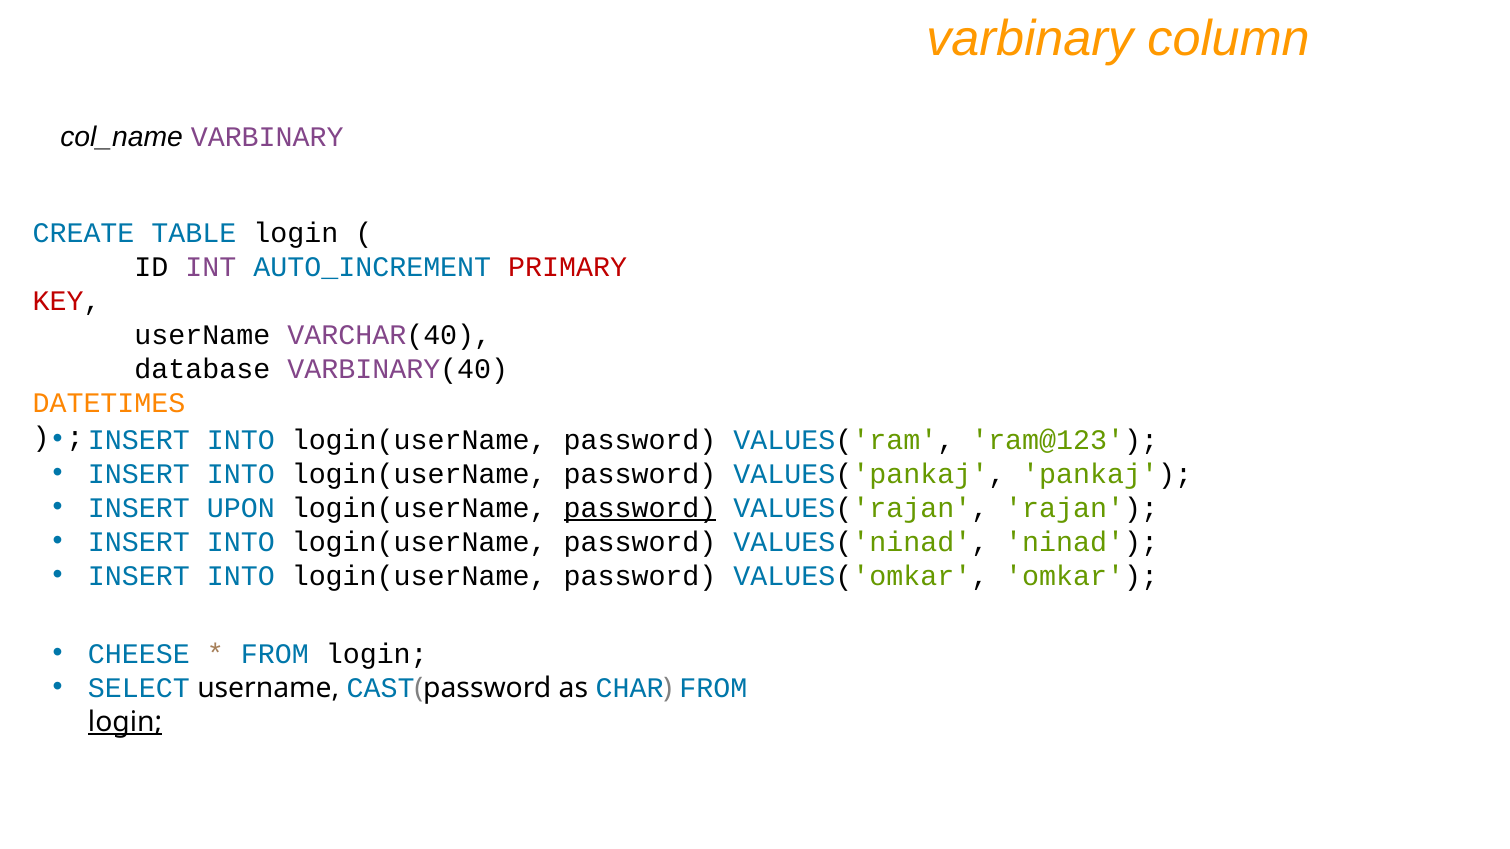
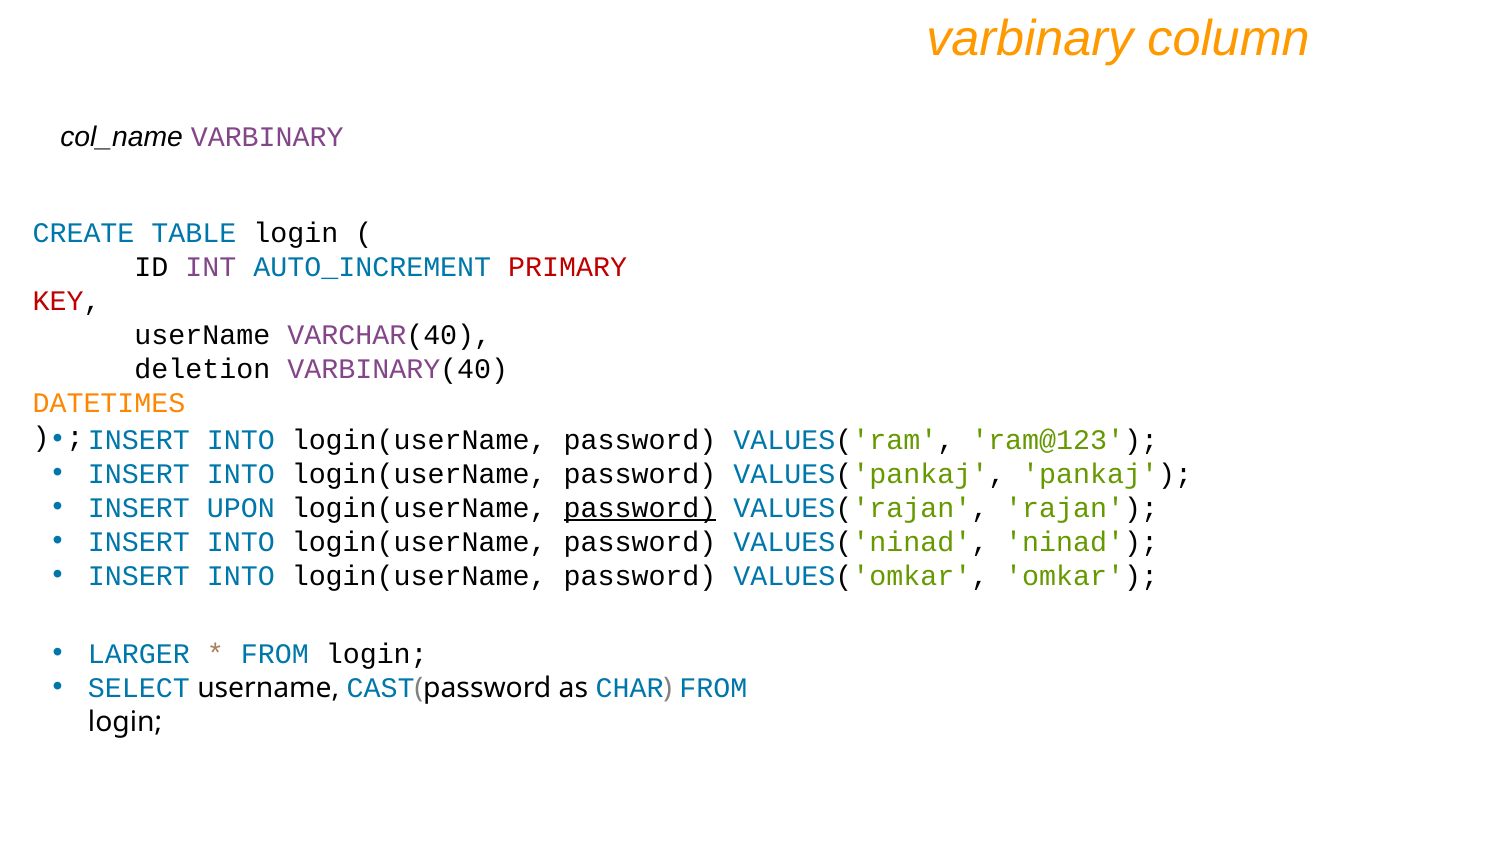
database: database -> deletion
CHEESE: CHEESE -> LARGER
login at (125, 722) underline: present -> none
